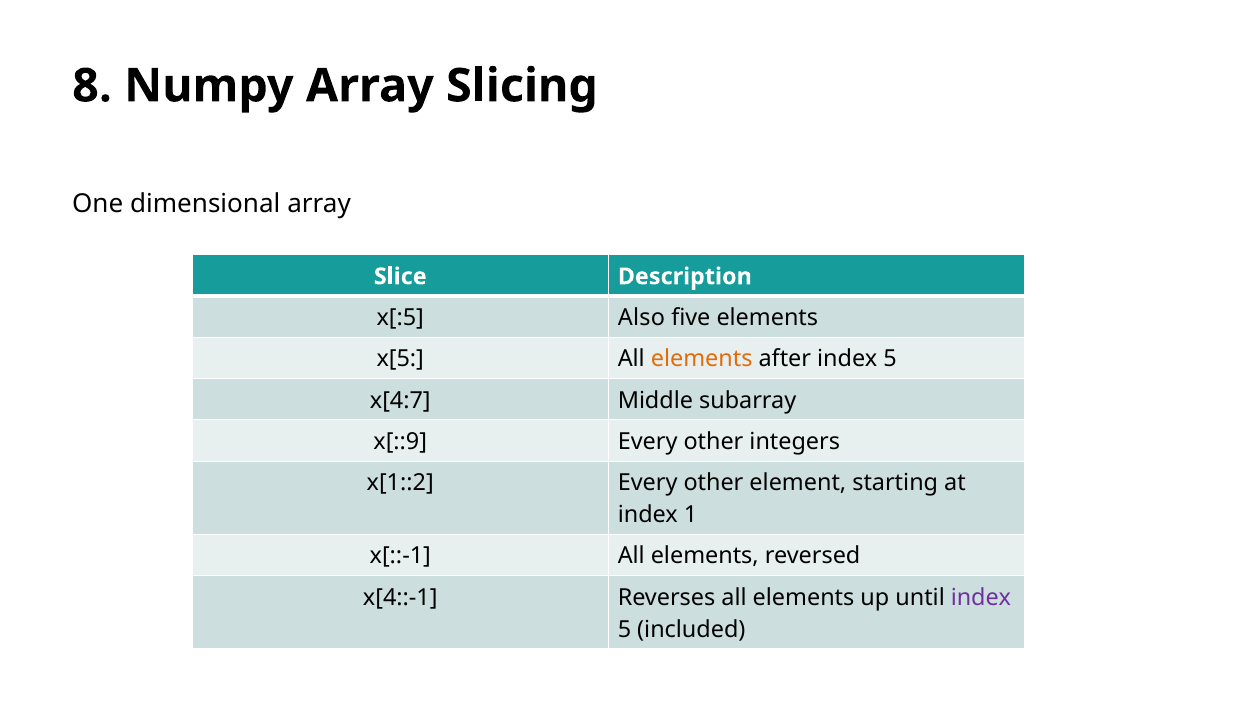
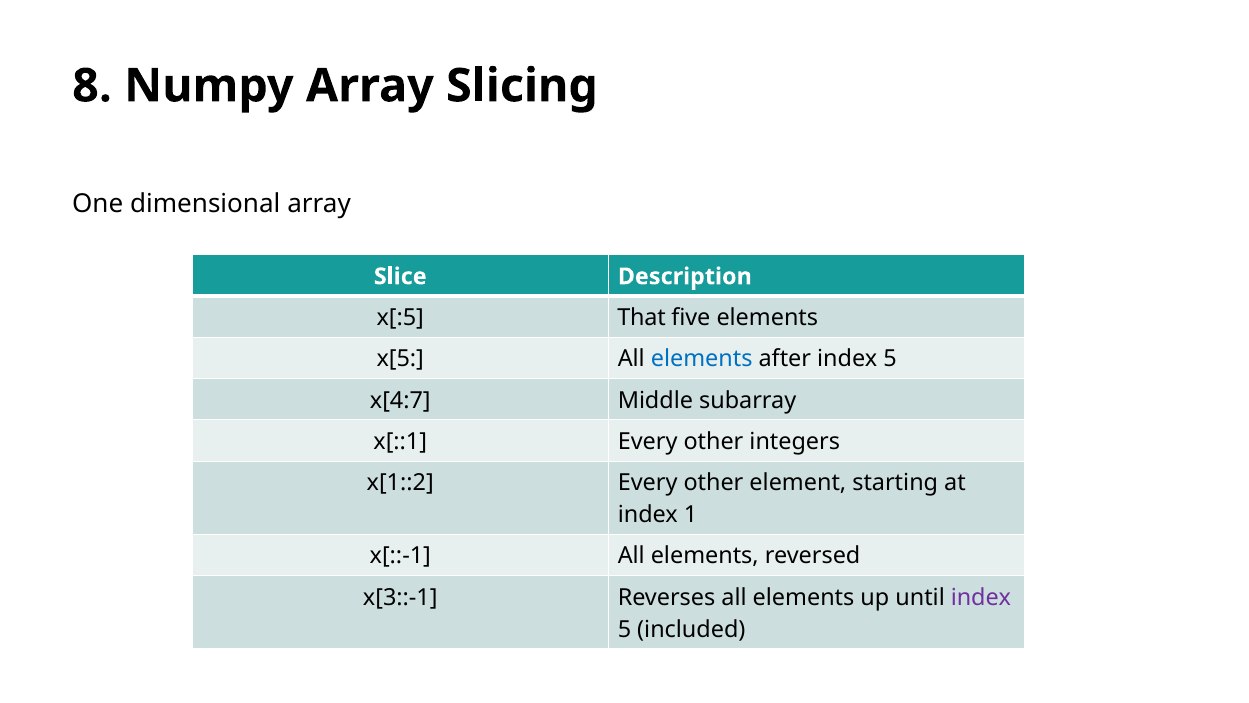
Also: Also -> That
elements at (702, 359) colour: orange -> blue
x[::9: x[::9 -> x[::1
x[4::-1: x[4::-1 -> x[3::-1
